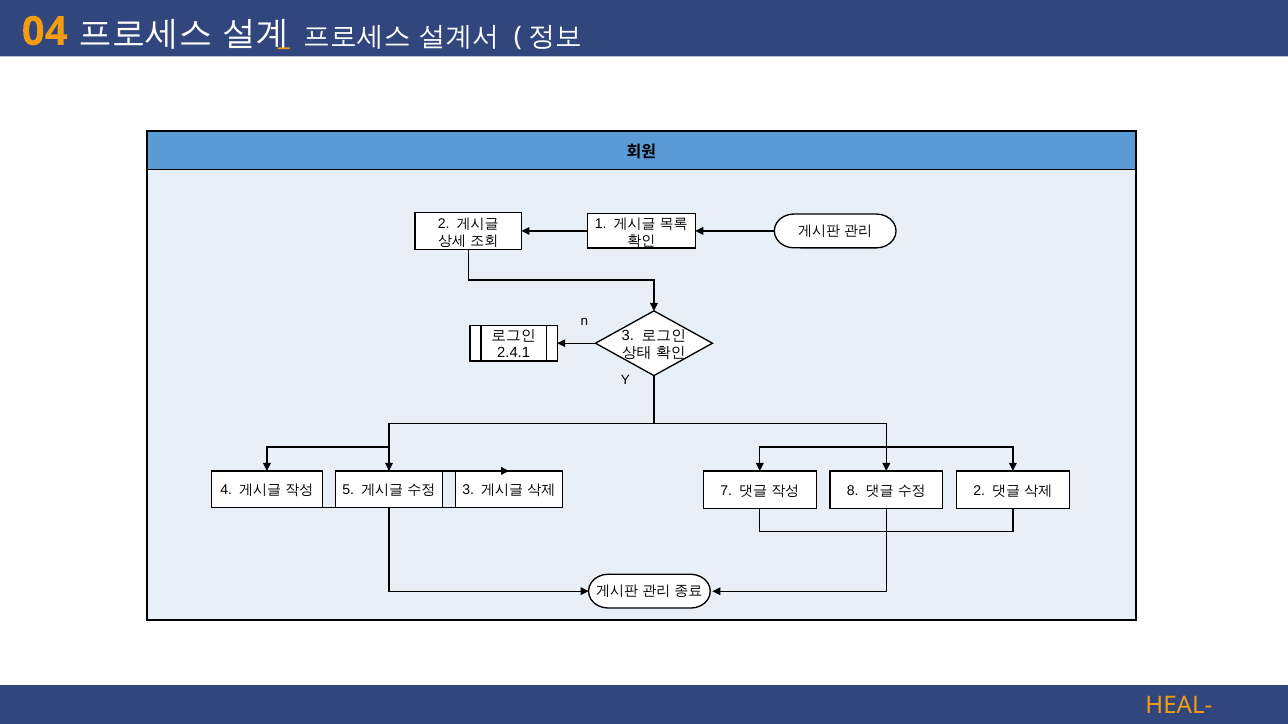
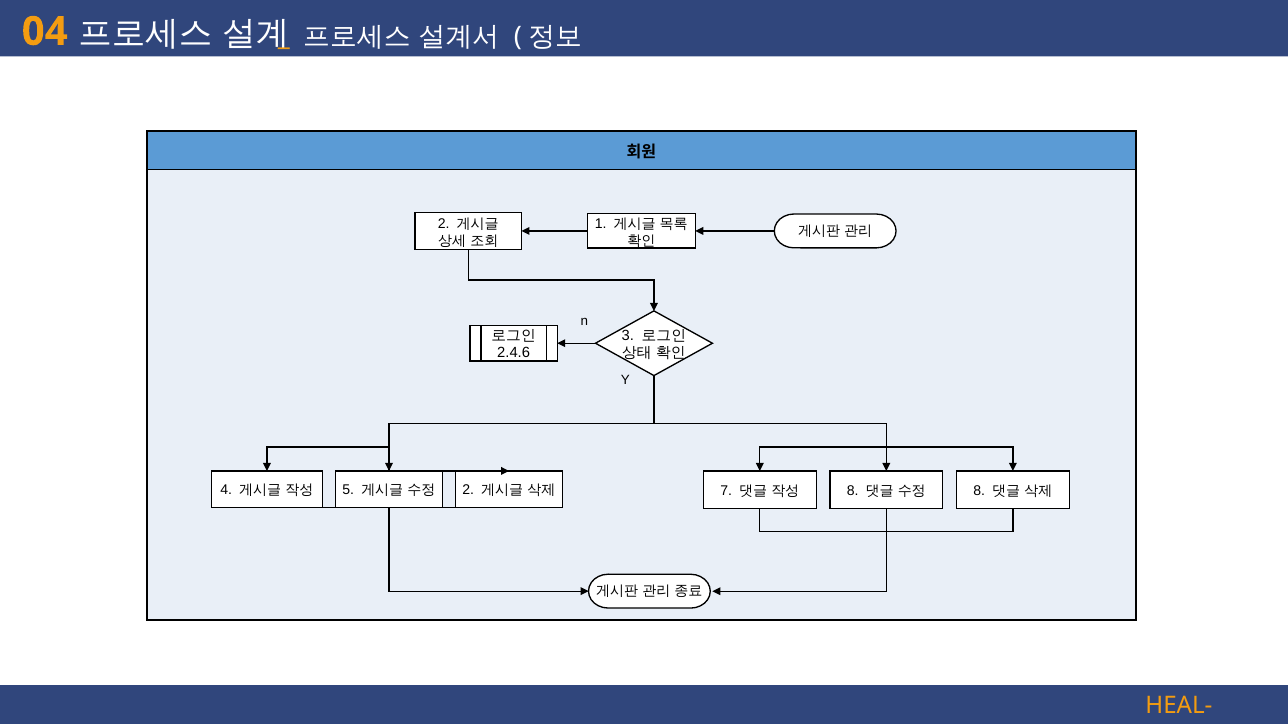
2.4.1: 2.4.1 -> 2.4.6
3 at (468, 490): 3 -> 2
2 at (979, 491): 2 -> 8
